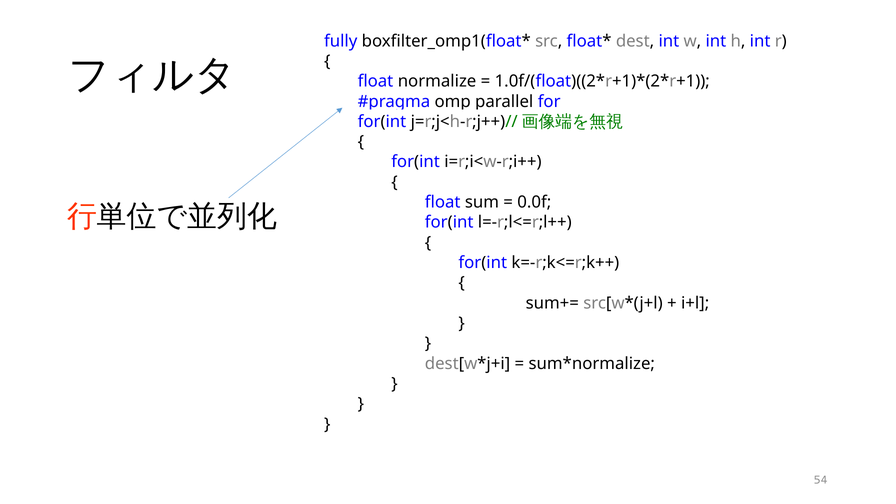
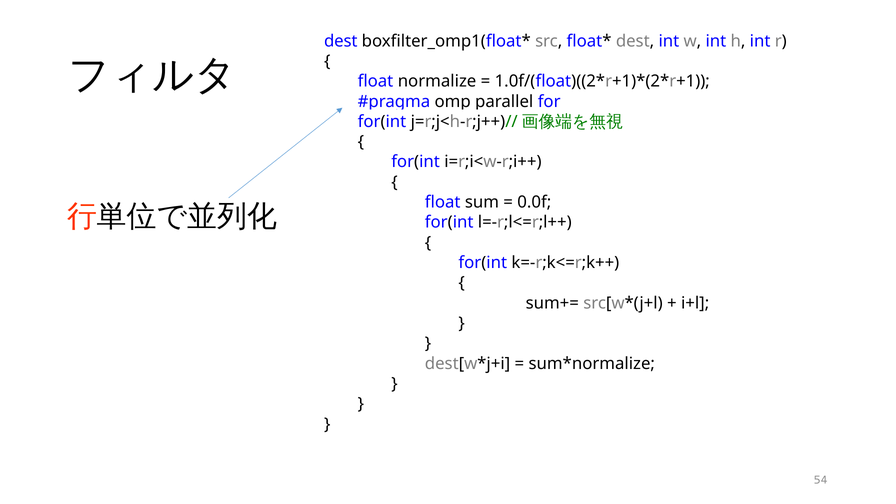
fully at (341, 41): fully -> dest
